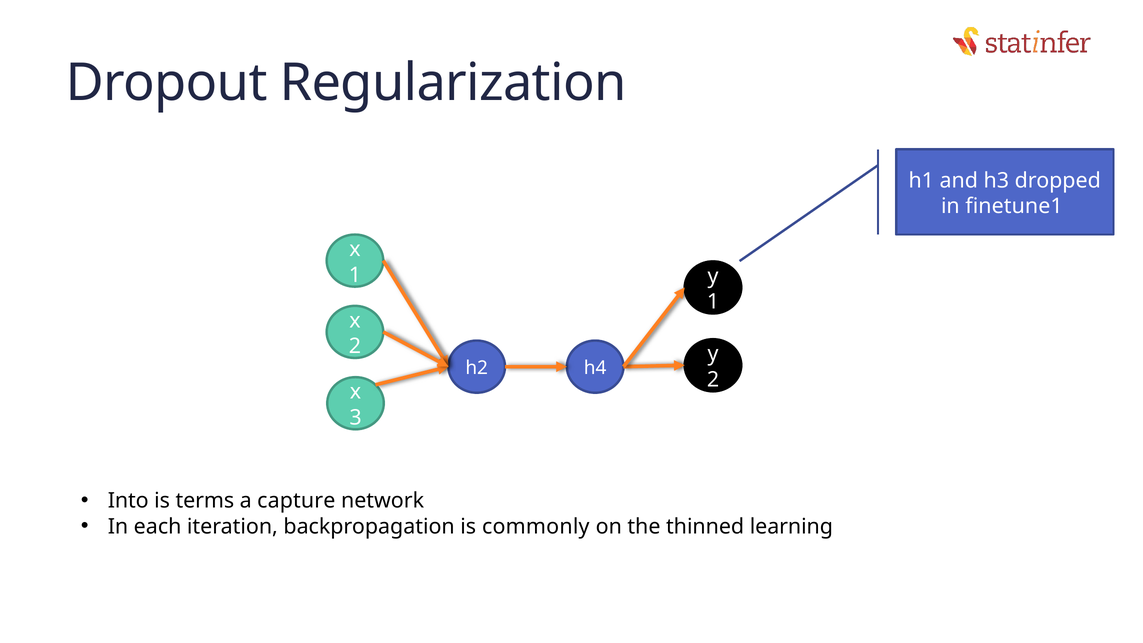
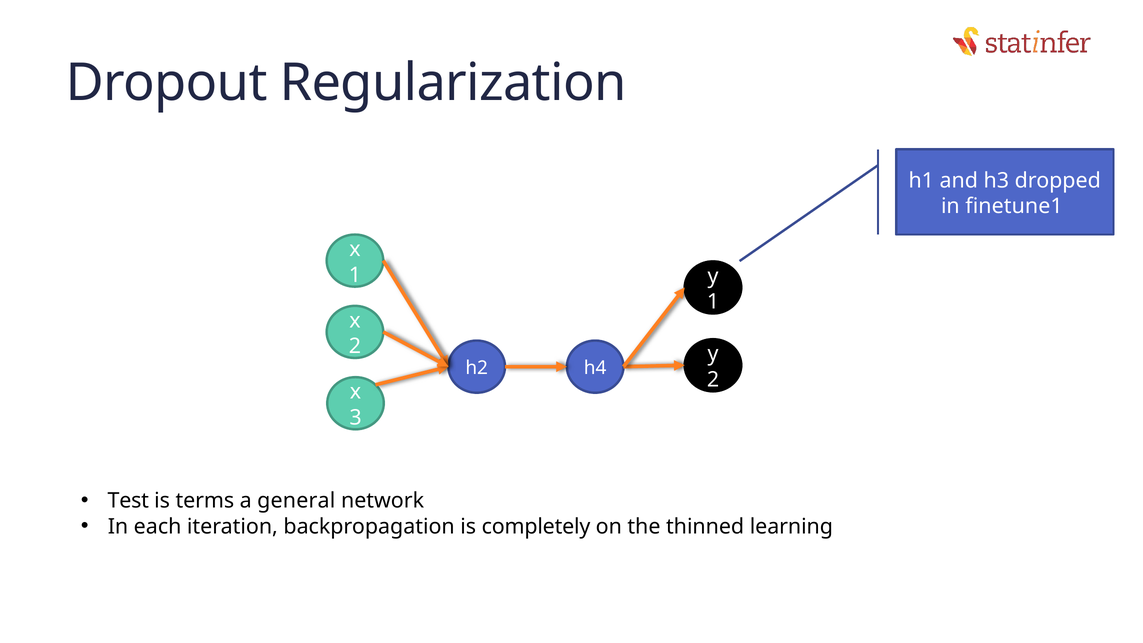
Into: Into -> Test
capture: capture -> general
commonly: commonly -> completely
